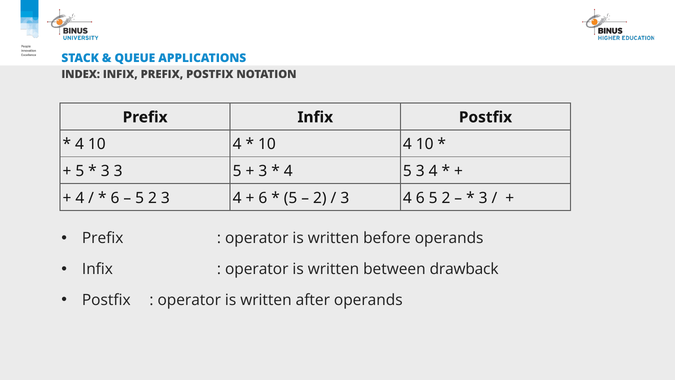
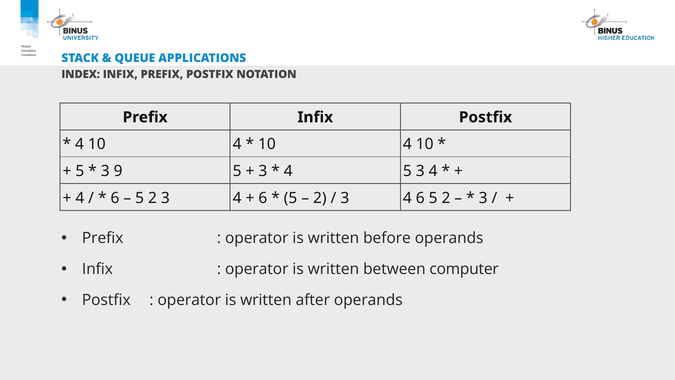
3 3: 3 -> 9
drawback: drawback -> computer
